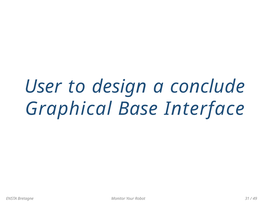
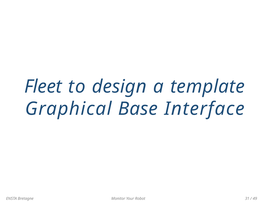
User: User -> Fleet
conclude: conclude -> template
